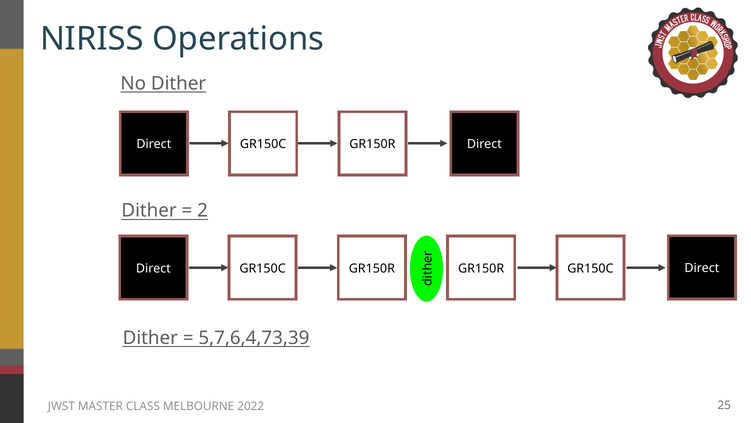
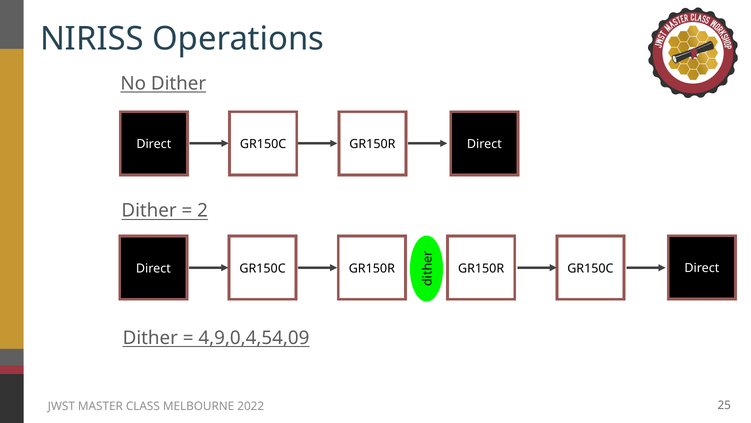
5,7,6,4,73,39: 5,7,6,4,73,39 -> 4,9,0,4,54,09
